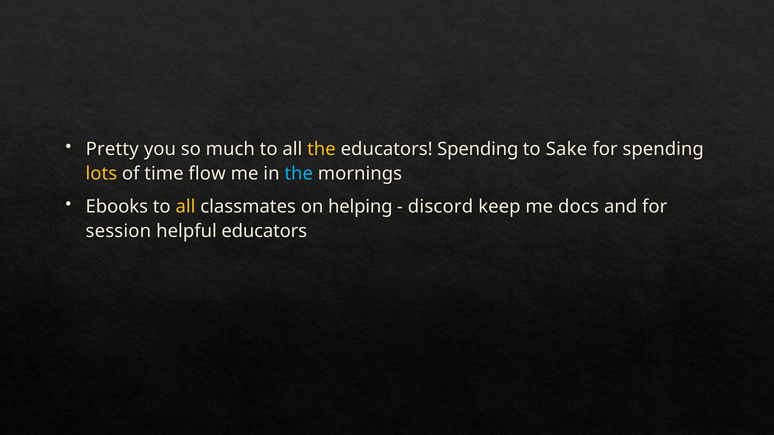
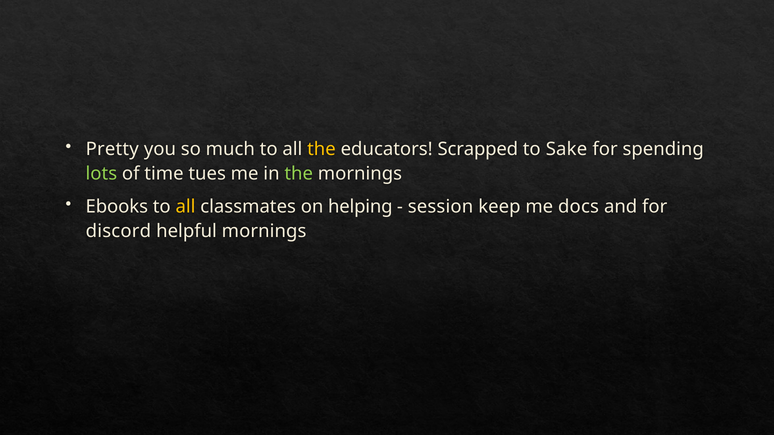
educators Spending: Spending -> Scrapped
lots colour: yellow -> light green
flow: flow -> tues
the at (299, 174) colour: light blue -> light green
discord: discord -> session
session: session -> discord
helpful educators: educators -> mornings
